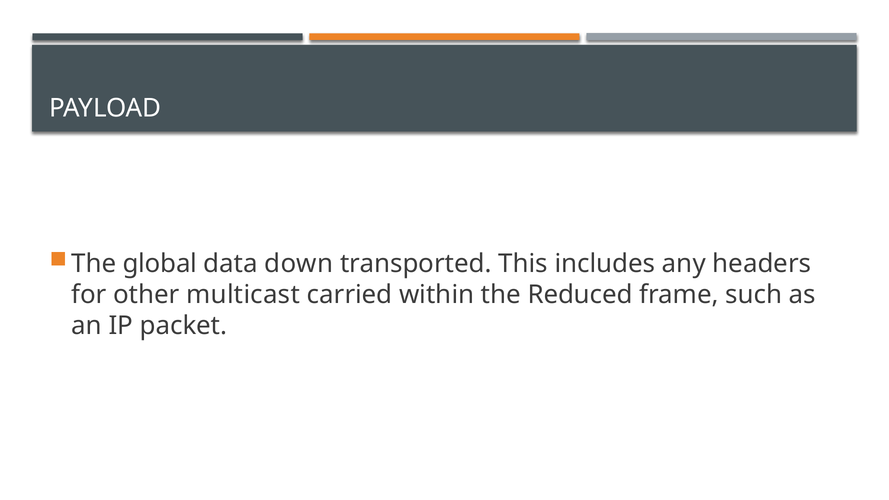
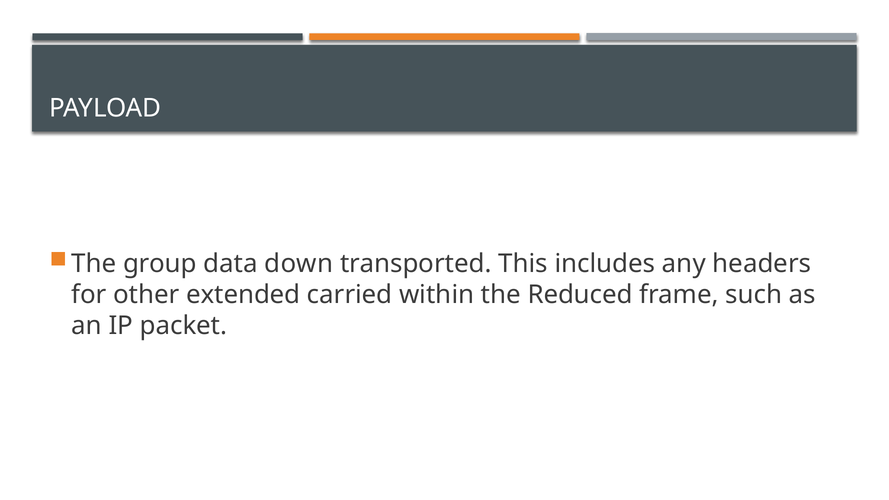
global: global -> group
multicast: multicast -> extended
